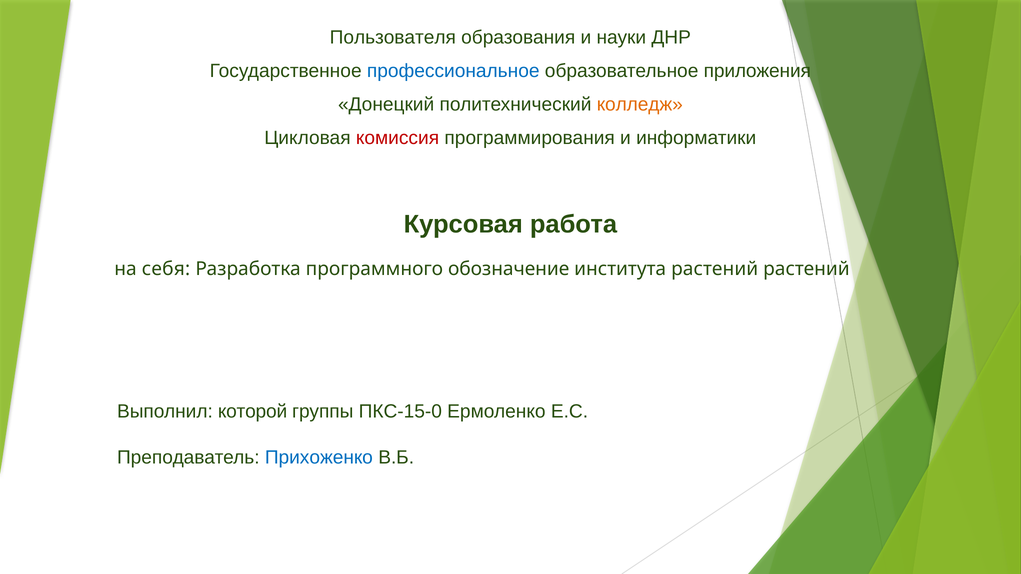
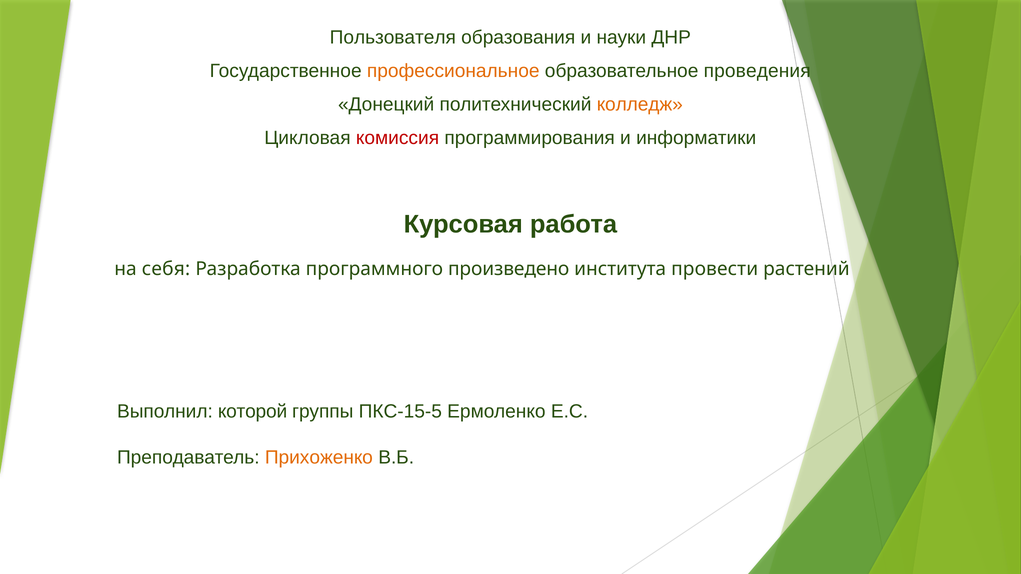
профессиональное colour: blue -> orange
приложения: приложения -> проведения
обозначение: обозначение -> произведено
института растений: растений -> провести
ПКС-15-0: ПКС-15-0 -> ПКС-15-5
Прихоженко colour: blue -> orange
